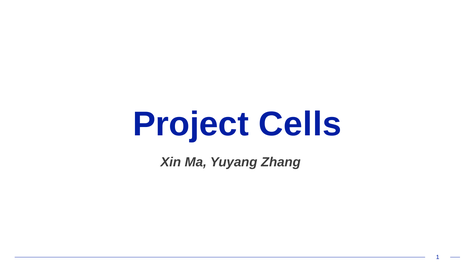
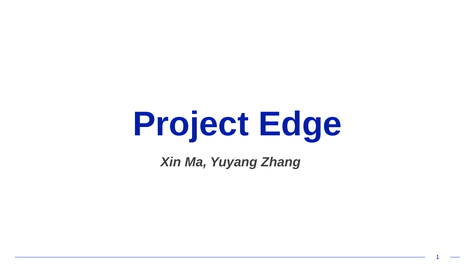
Cells: Cells -> Edge
